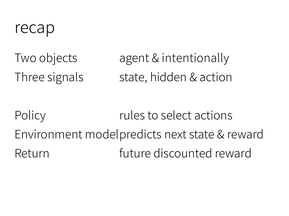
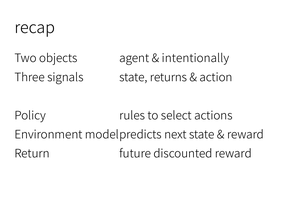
hidden: hidden -> returns
